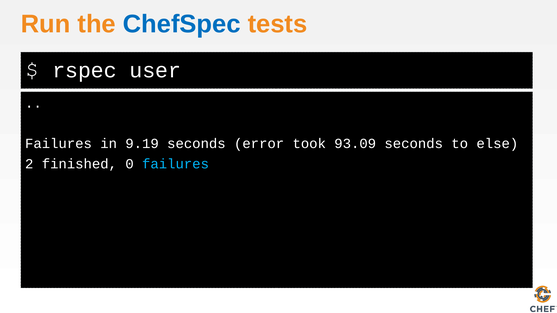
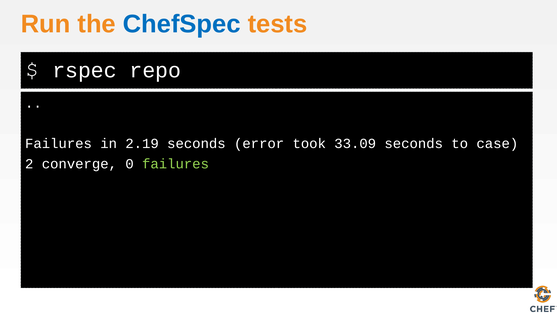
user: user -> repo
9.19: 9.19 -> 2.19
93.09: 93.09 -> 33.09
else: else -> case
finished: finished -> converge
failures at (176, 164) colour: light blue -> light green
